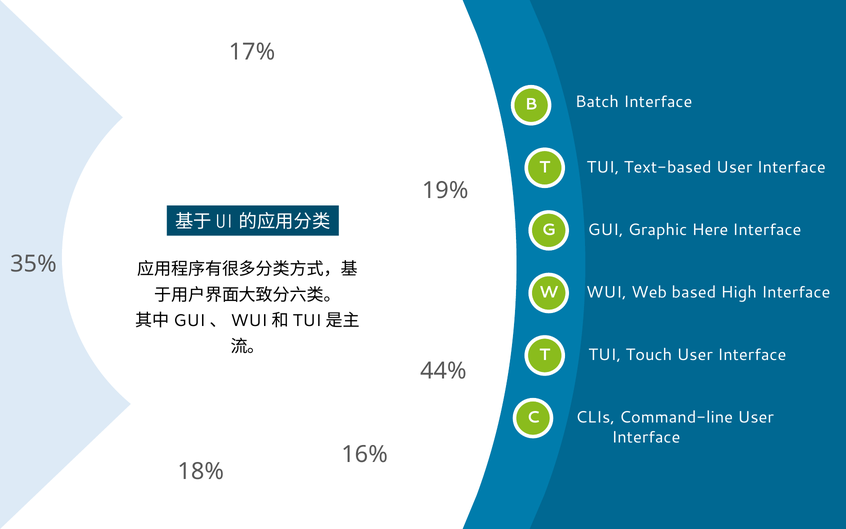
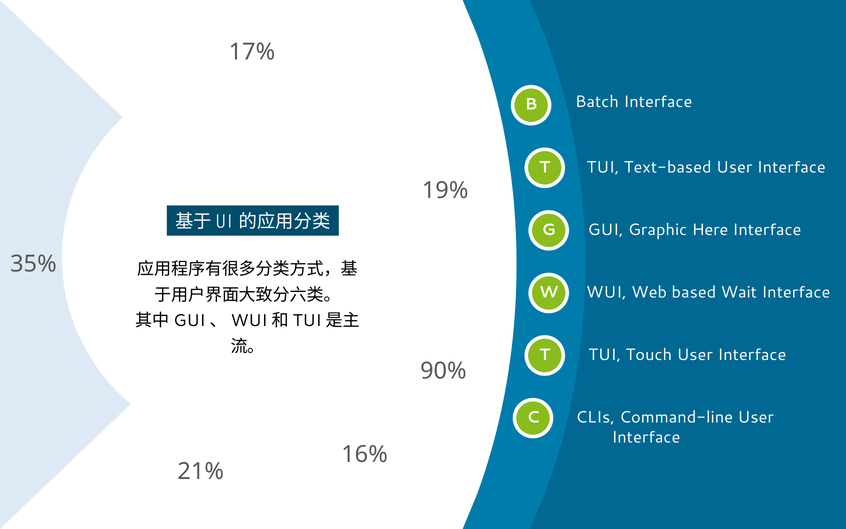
High: High -> Wait
44%: 44% -> 90%
18%: 18% -> 21%
